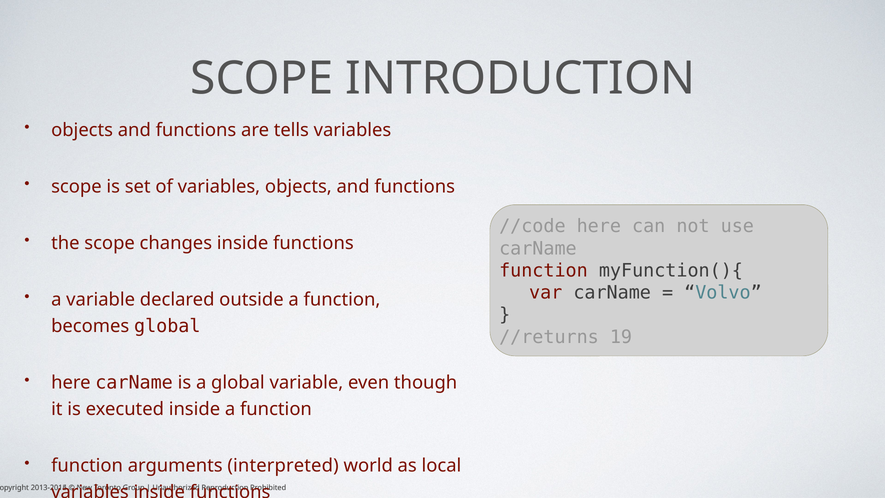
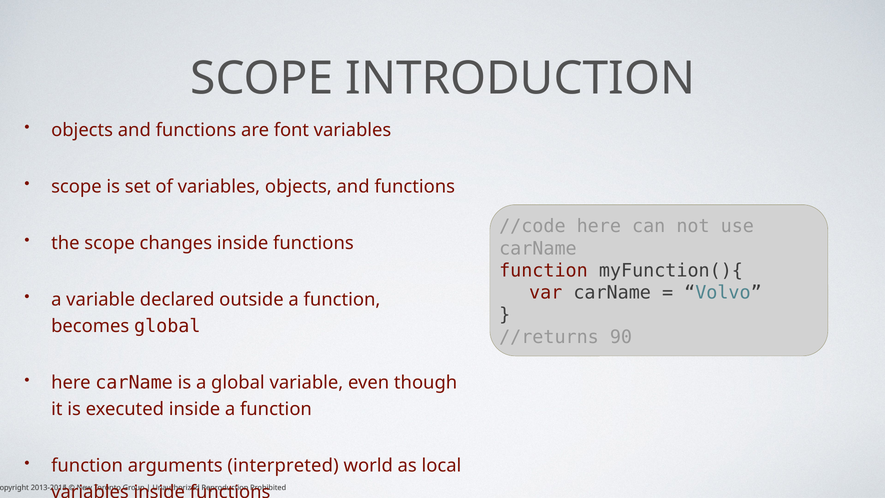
tells: tells -> font
19: 19 -> 90
